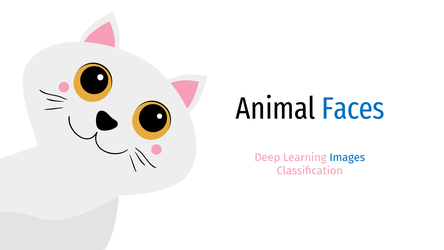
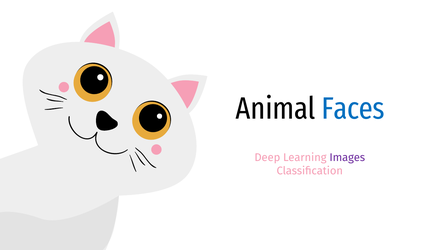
Images colour: blue -> purple
